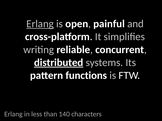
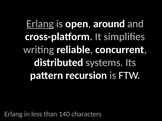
painful: painful -> around
distributed underline: present -> none
functions: functions -> recursion
